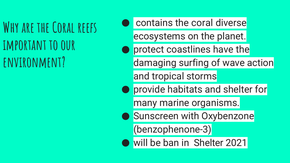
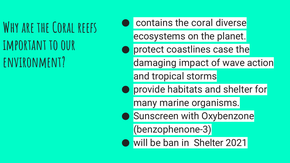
have: have -> case
surfing: surfing -> impact
